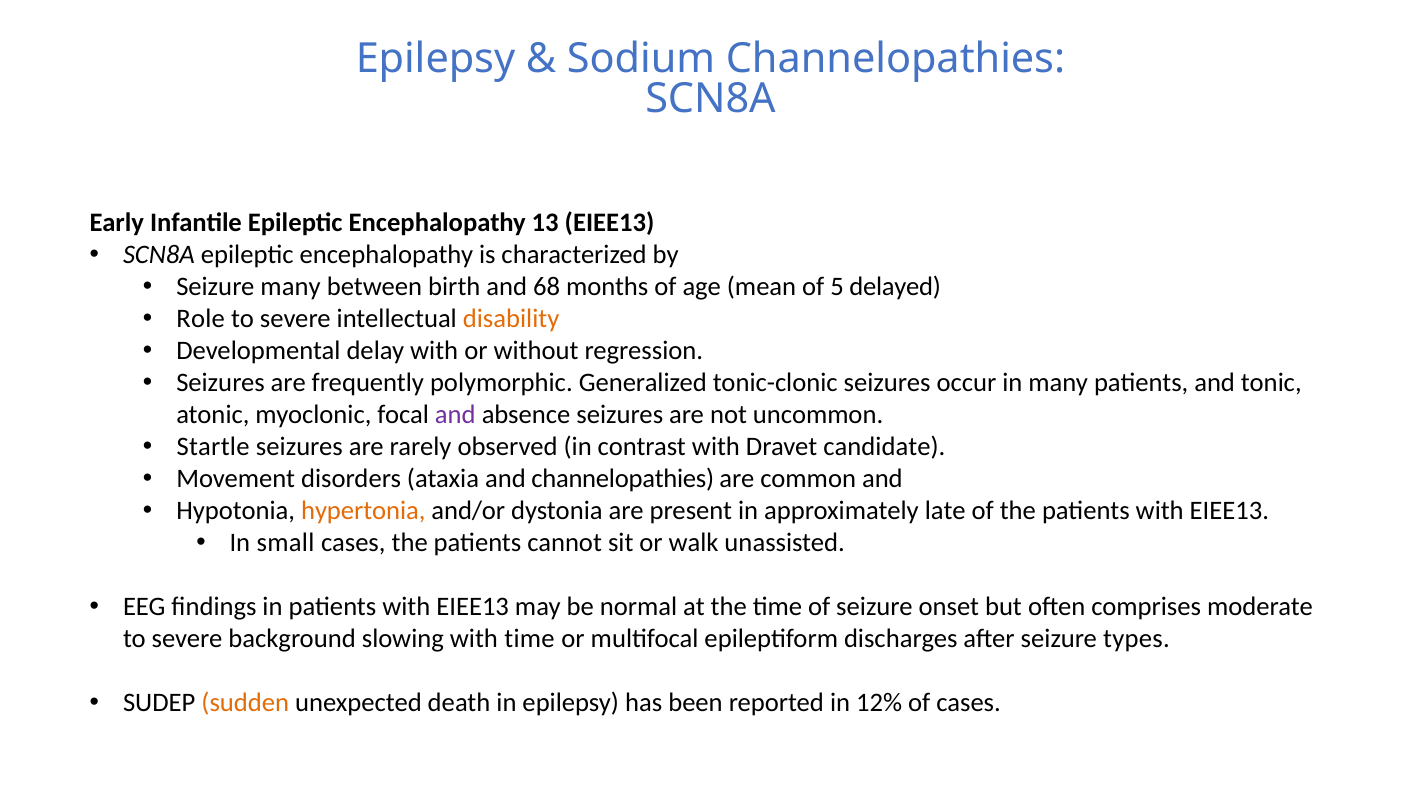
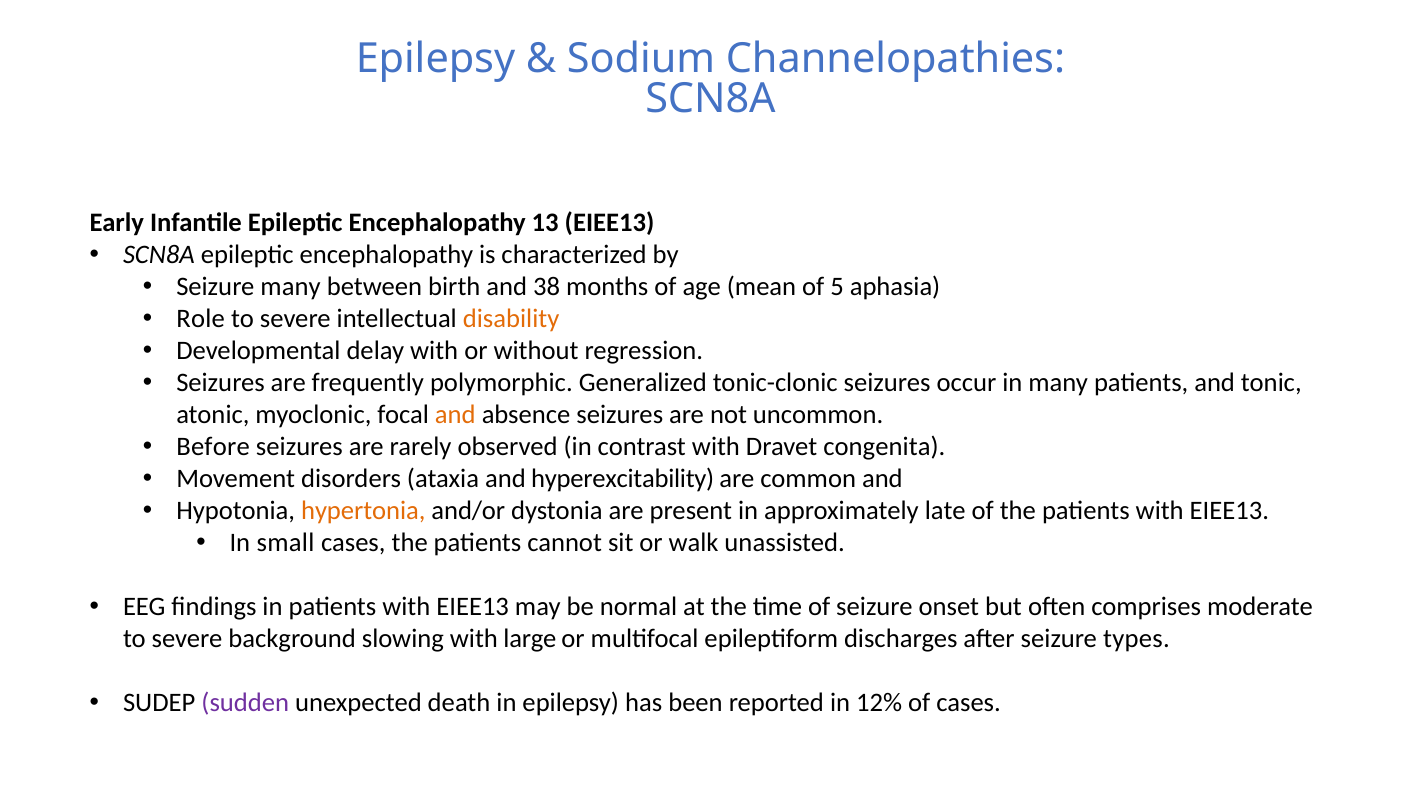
68: 68 -> 38
delayed: delayed -> aphasia
and at (455, 414) colour: purple -> orange
Startle: Startle -> Before
candidate: candidate -> congenita
and channelopathies: channelopathies -> hyperexcitability
with time: time -> large
sudden colour: orange -> purple
